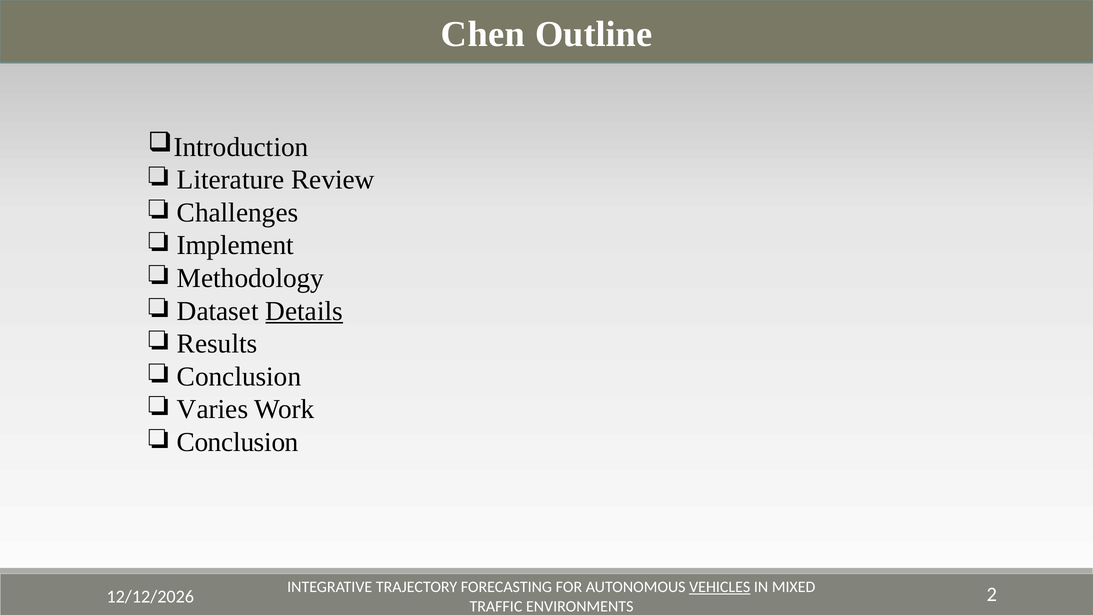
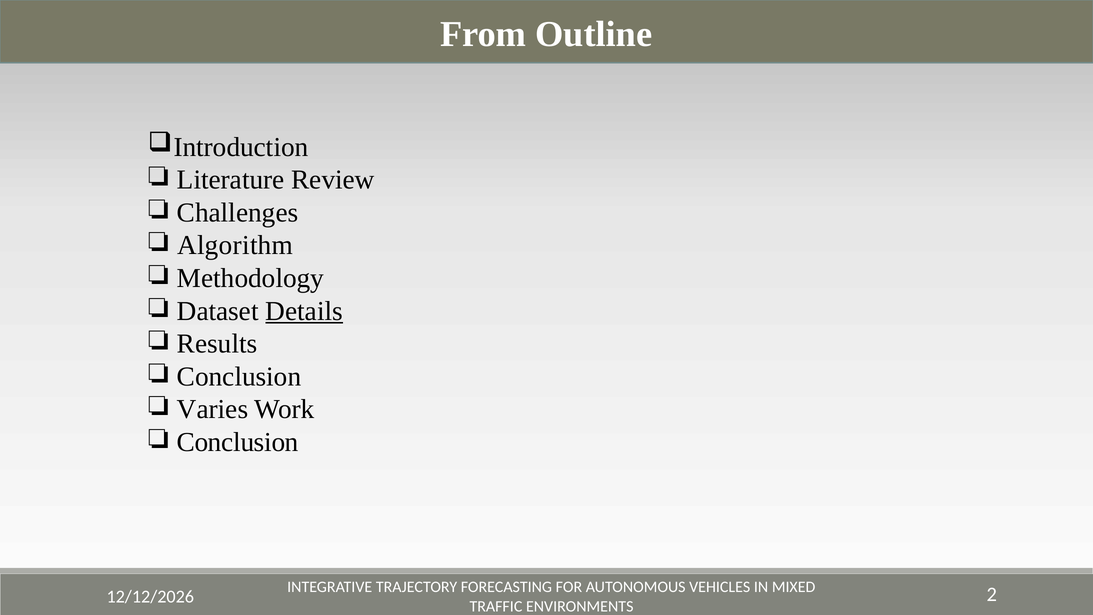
Chen: Chen -> From
Implement: Implement -> Algorithm
VEHICLES underline: present -> none
